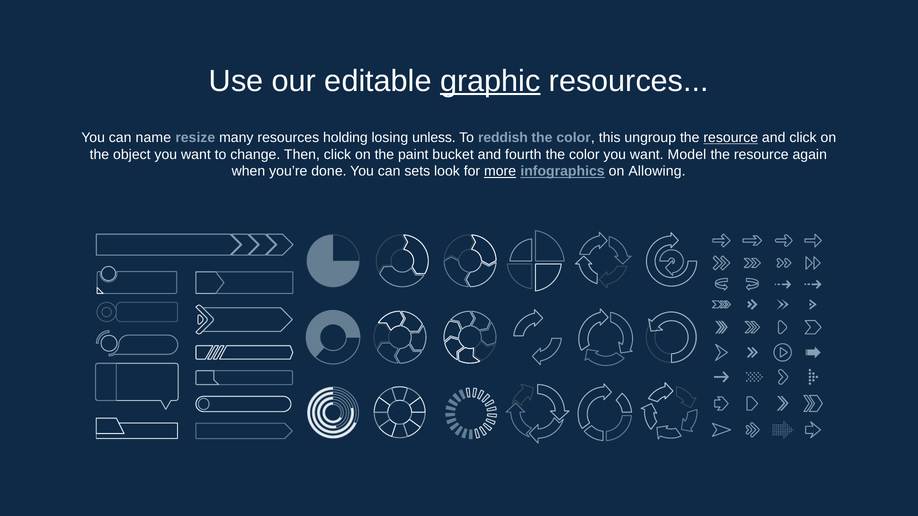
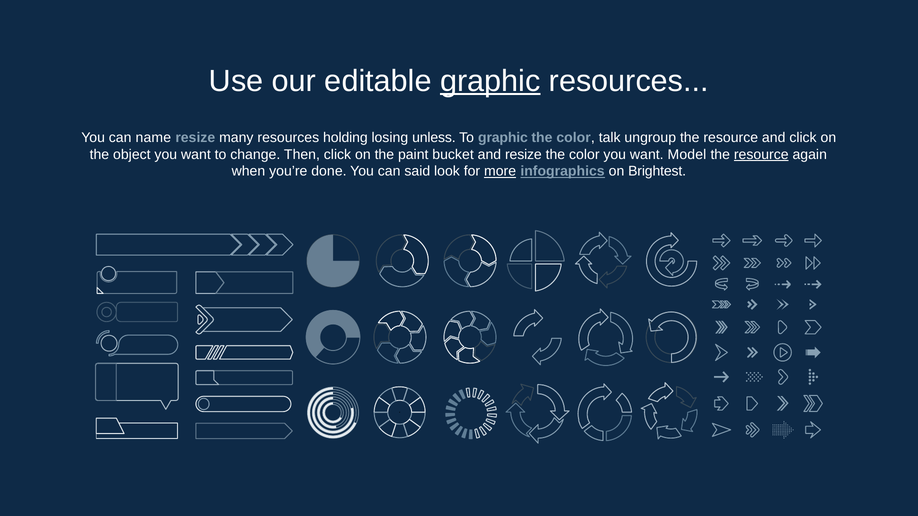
To reddish: reddish -> graphic
this: this -> talk
resource at (731, 138) underline: present -> none
and fourth: fourth -> resize
resource at (761, 155) underline: none -> present
sets: sets -> said
Allowing: Allowing -> Brightest
